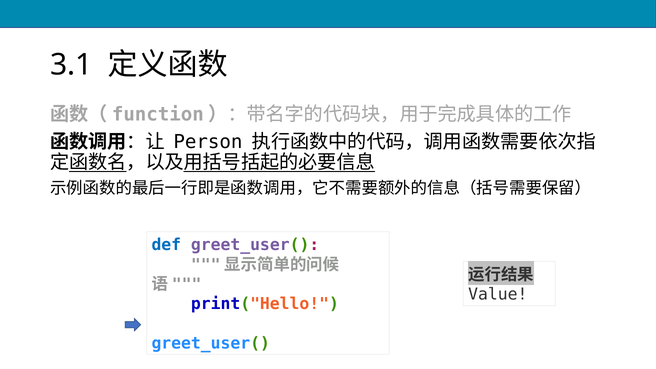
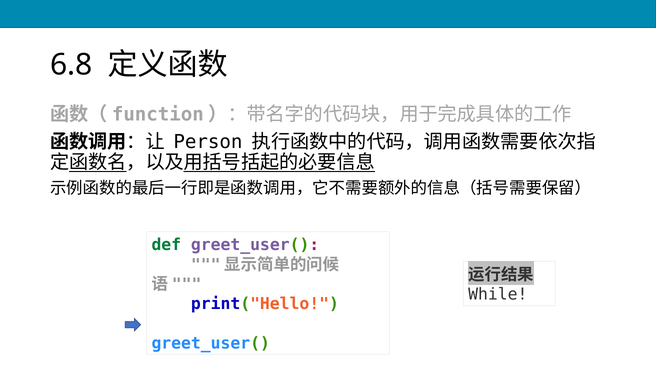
3.1: 3.1 -> 6.8
def colour: blue -> green
Value: Value -> While
